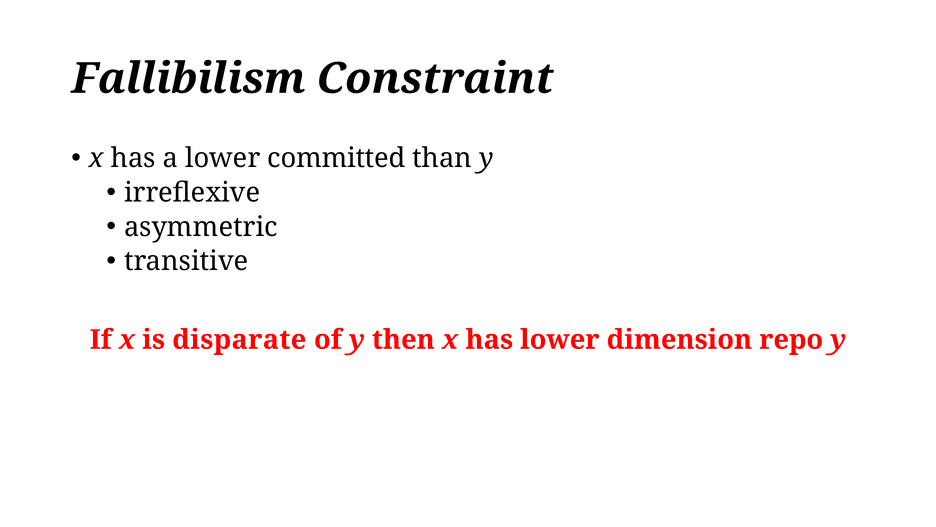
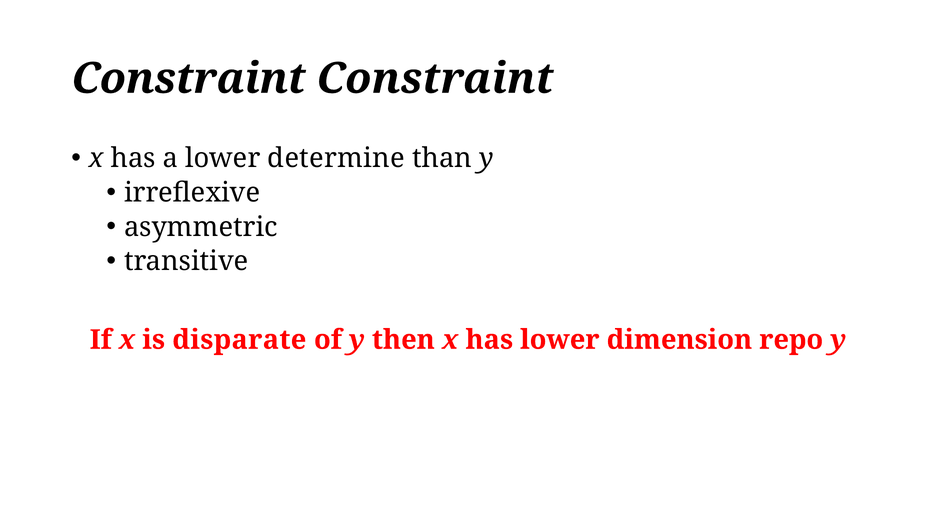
Fallibilism at (188, 79): Fallibilism -> Constraint
committed: committed -> determine
